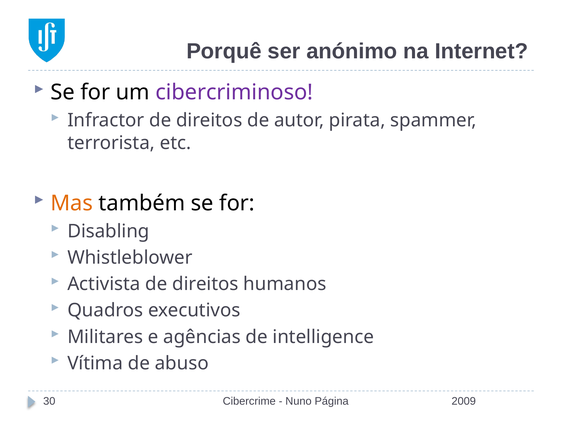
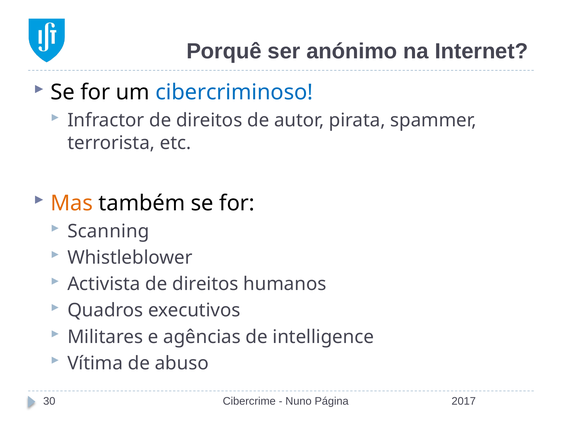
cibercriminoso colour: purple -> blue
Disabling: Disabling -> Scanning
2009: 2009 -> 2017
